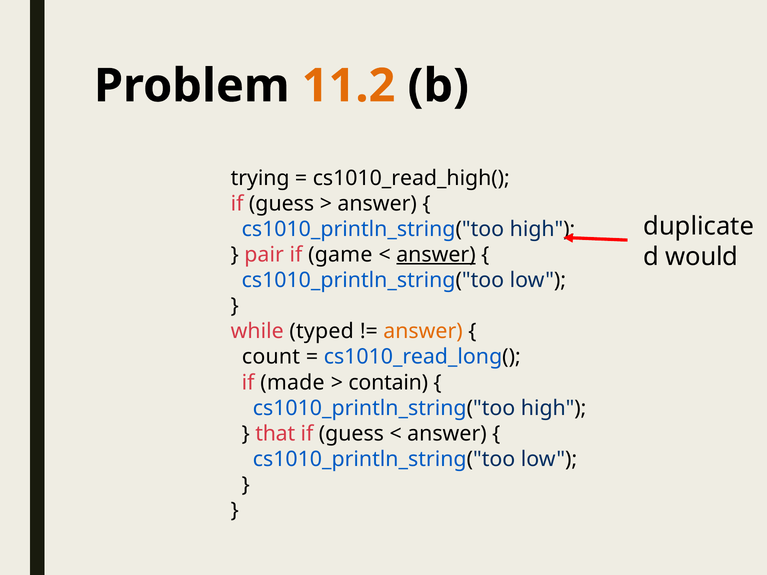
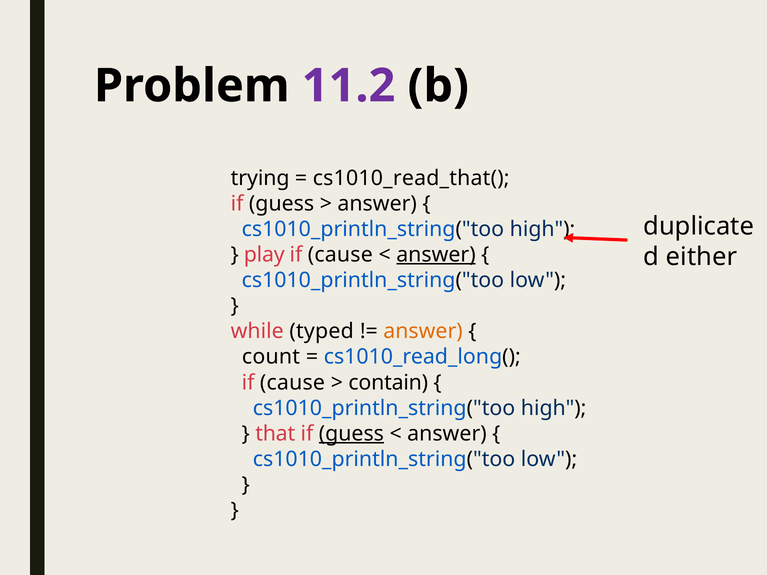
11.2 colour: orange -> purple
cs1010_read_high(: cs1010_read_high( -> cs1010_read_that(
pair: pair -> play
game at (340, 255): game -> cause
would: would -> either
made at (292, 383): made -> cause
guess at (351, 434) underline: none -> present
